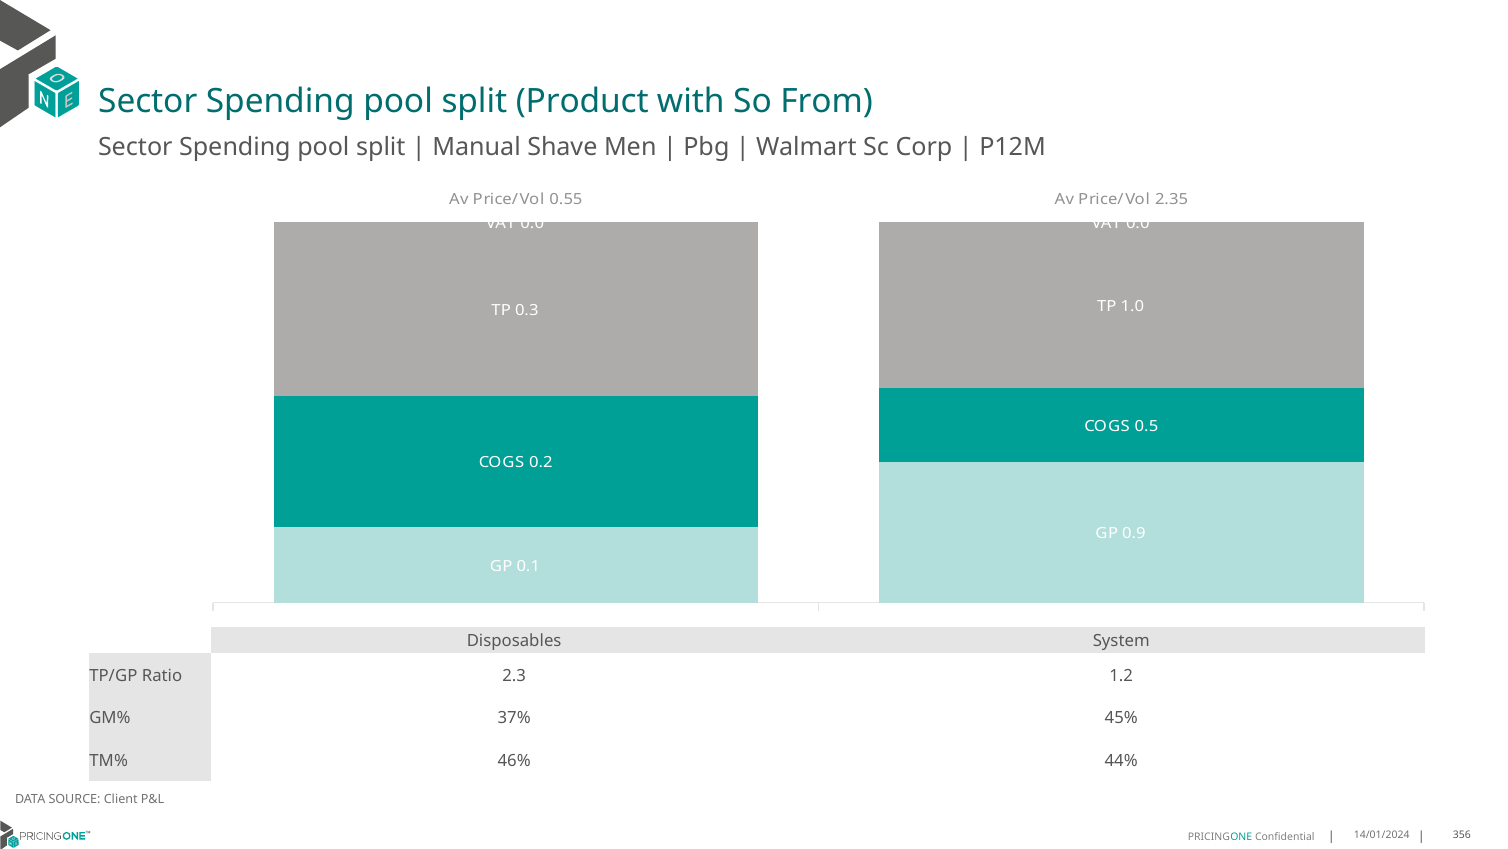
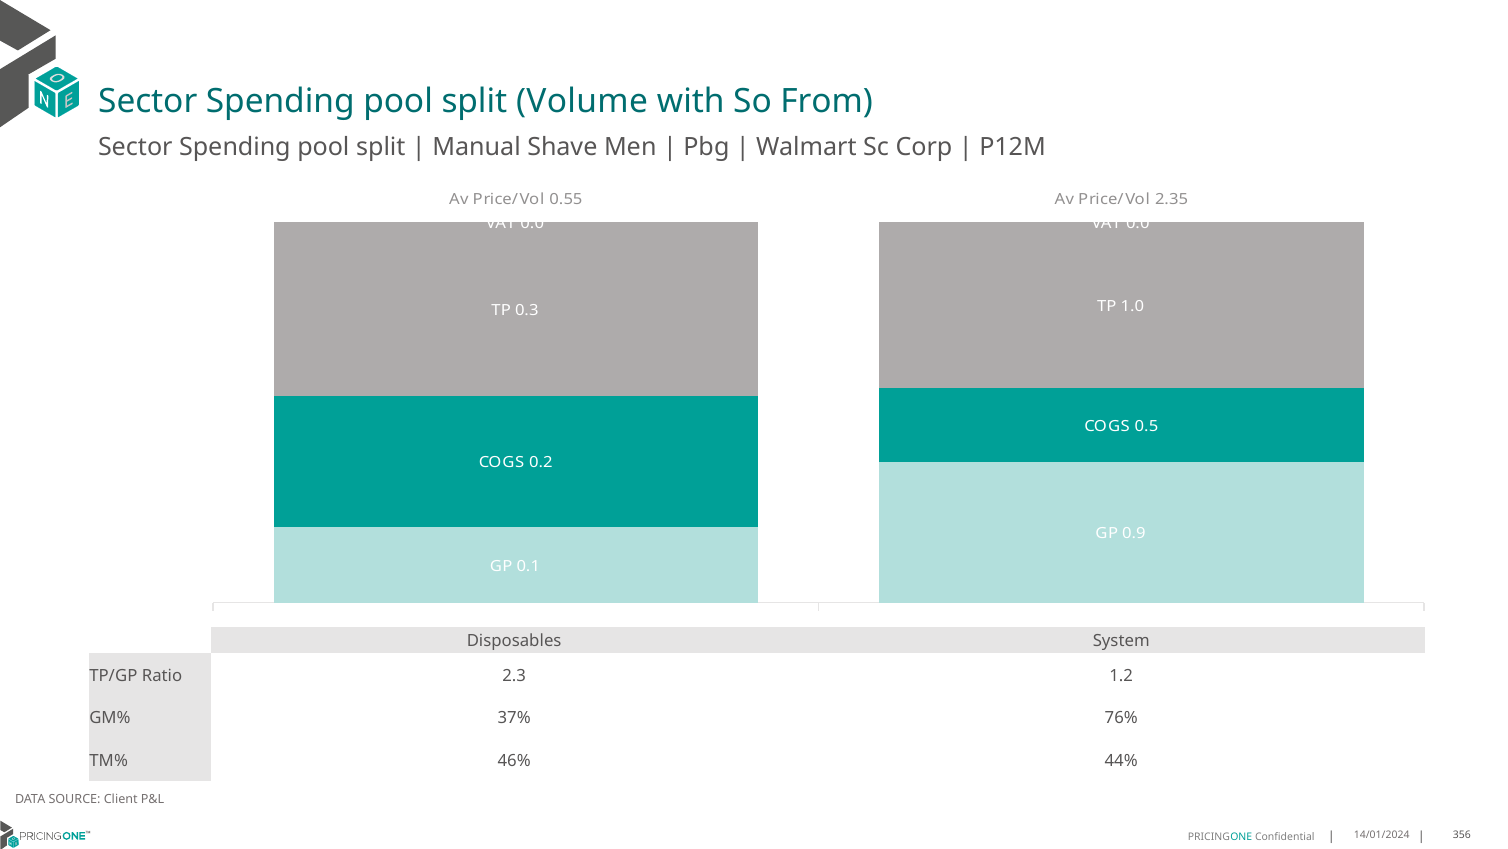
Product: Product -> Volume
45%: 45% -> 76%
